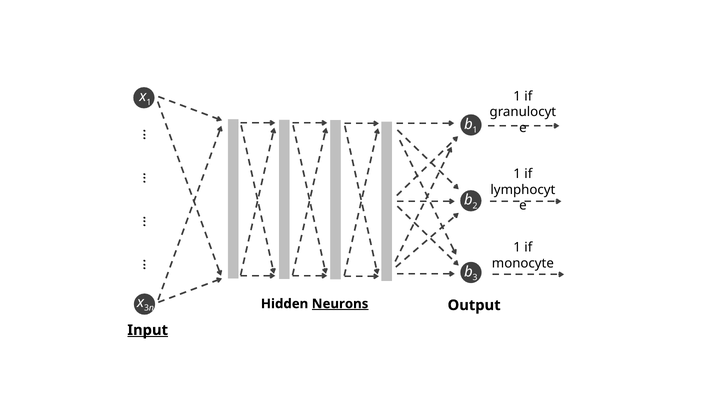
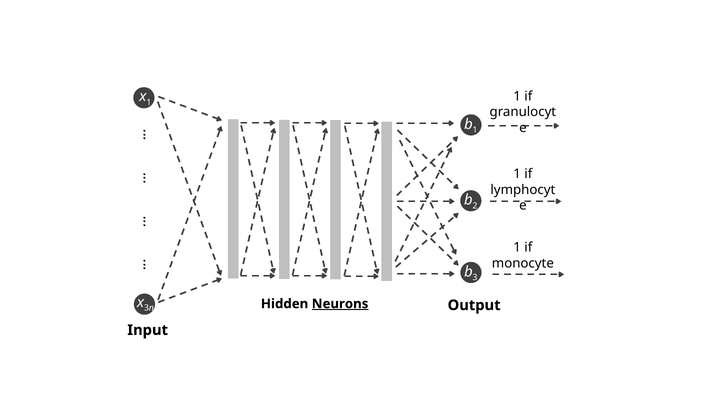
Input underline: present -> none
